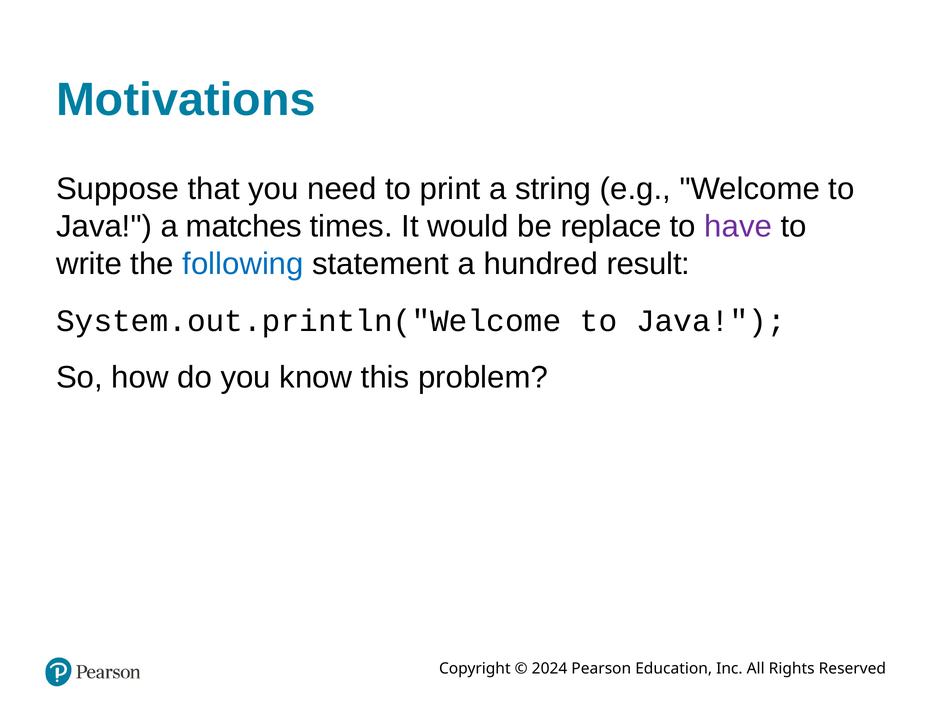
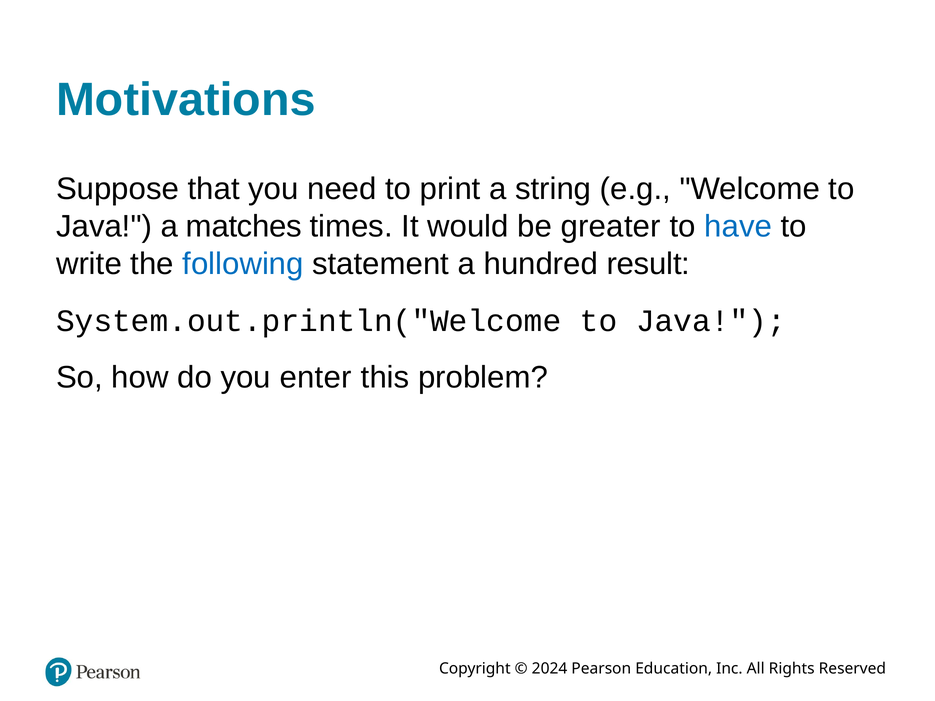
replace: replace -> greater
have colour: purple -> blue
know: know -> enter
